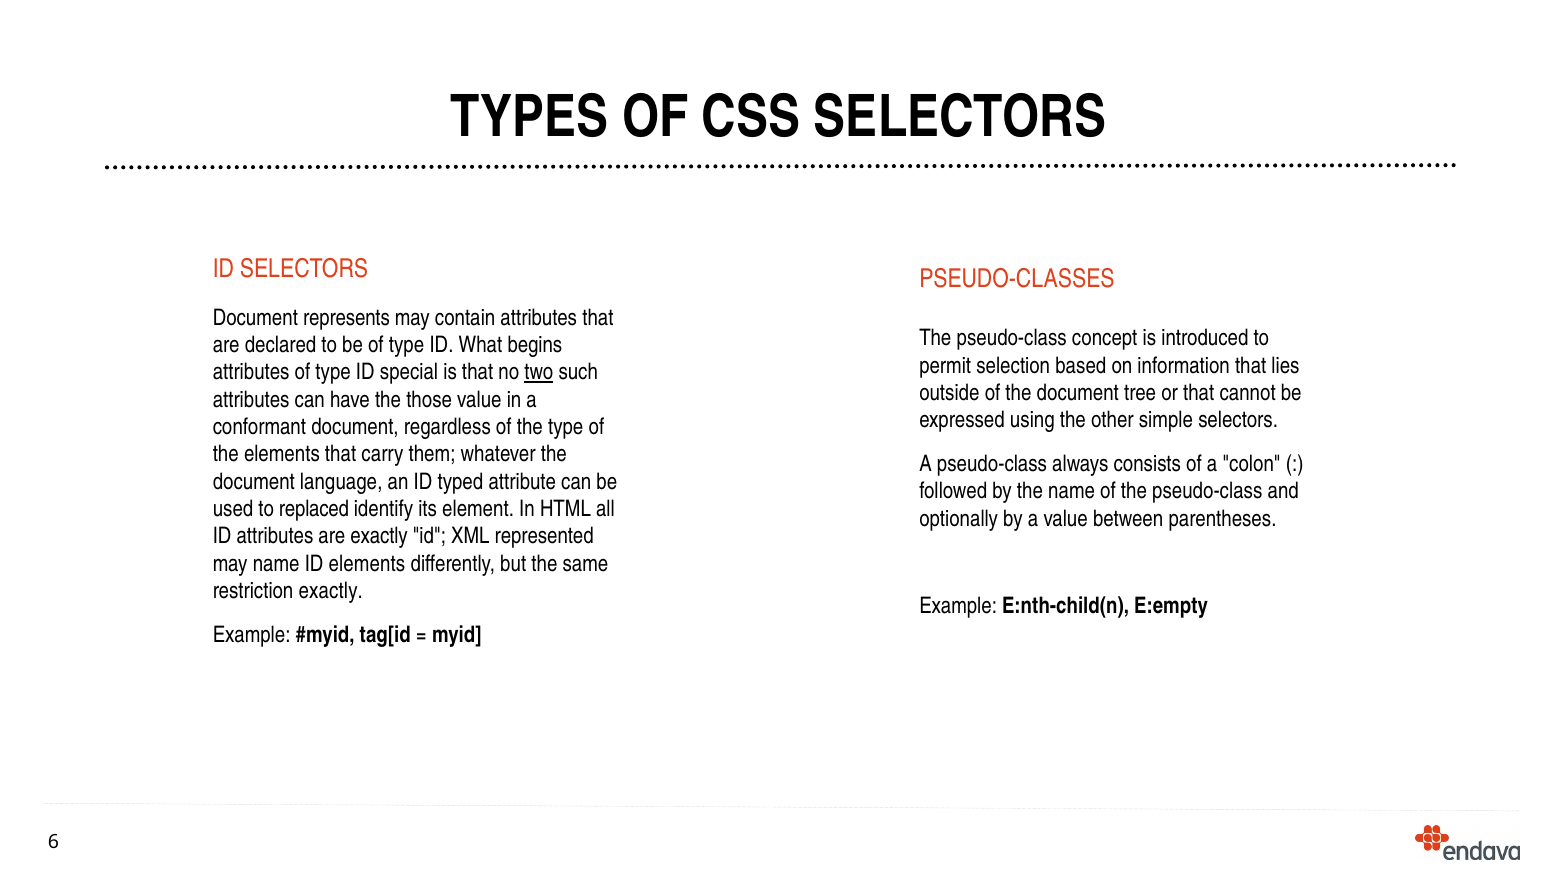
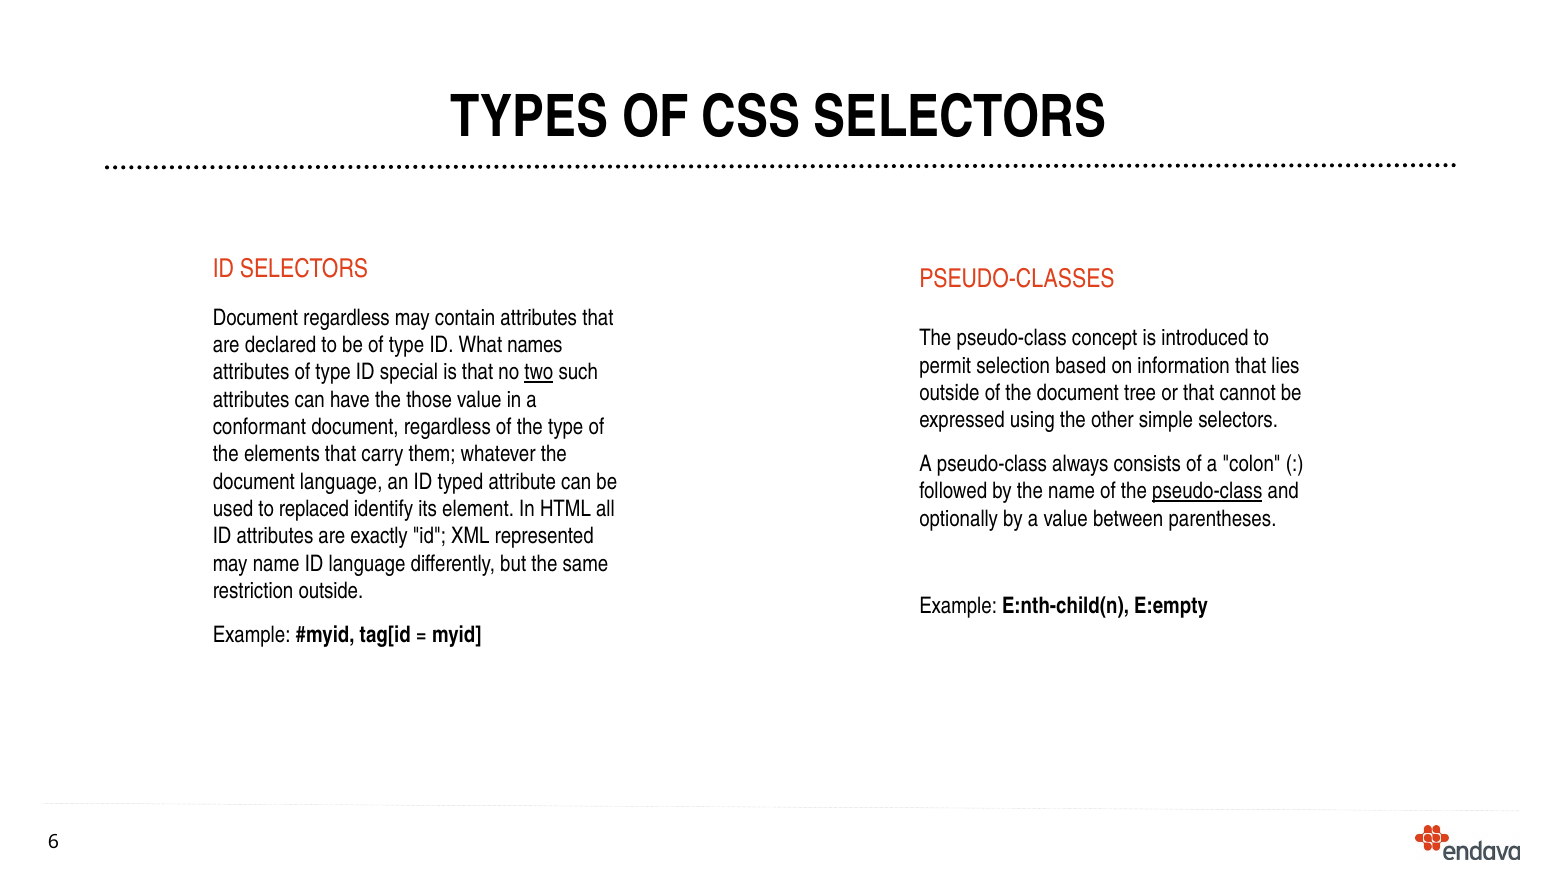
represents at (346, 318): represents -> regardless
begins: begins -> names
pseudo-class at (1207, 491) underline: none -> present
ID elements: elements -> language
restriction exactly: exactly -> outside
